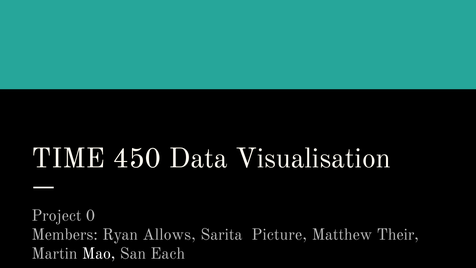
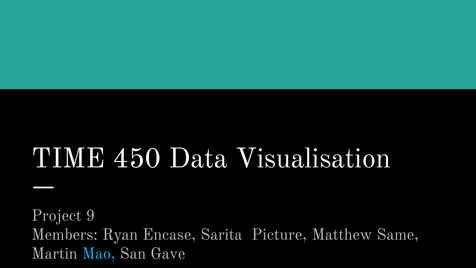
0: 0 -> 9
Allows: Allows -> Encase
Their: Their -> Same
Mao colour: white -> light blue
Each: Each -> Gave
